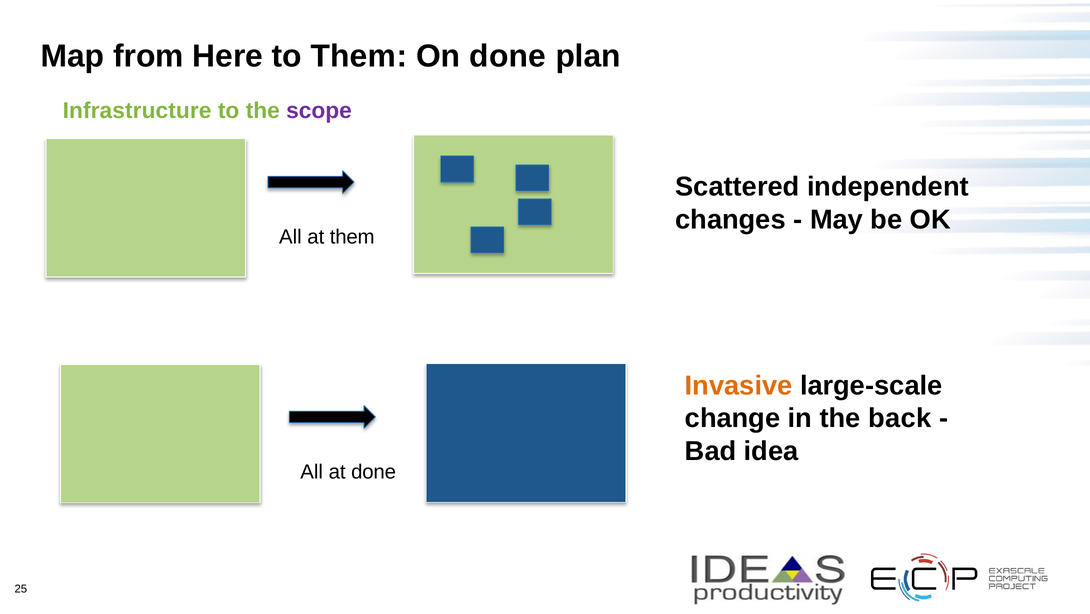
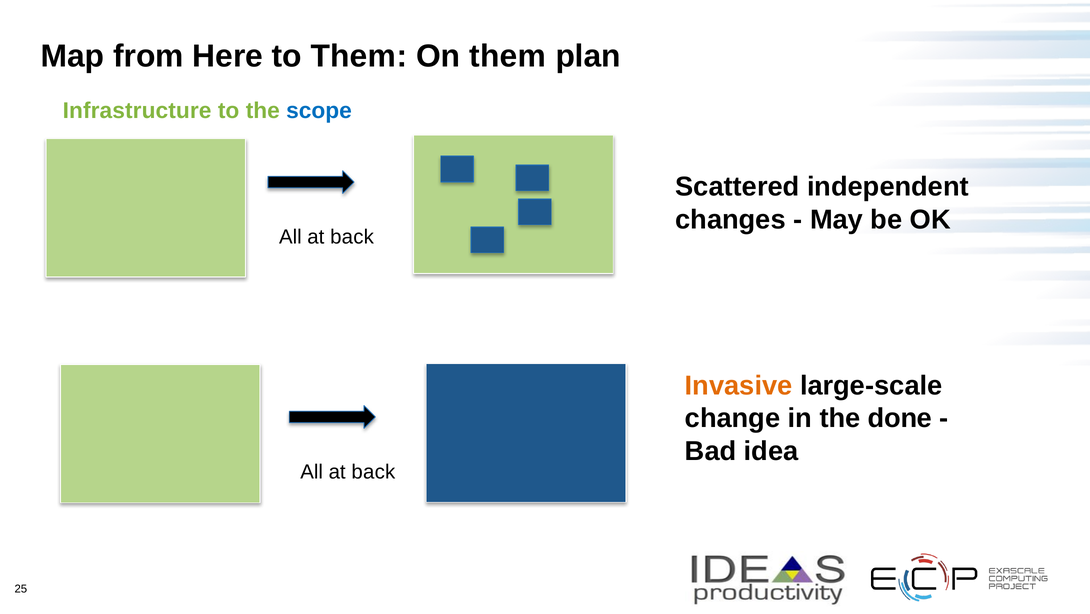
On done: done -> them
scope colour: purple -> blue
them at (352, 237): them -> back
back: back -> done
done at (374, 471): done -> back
